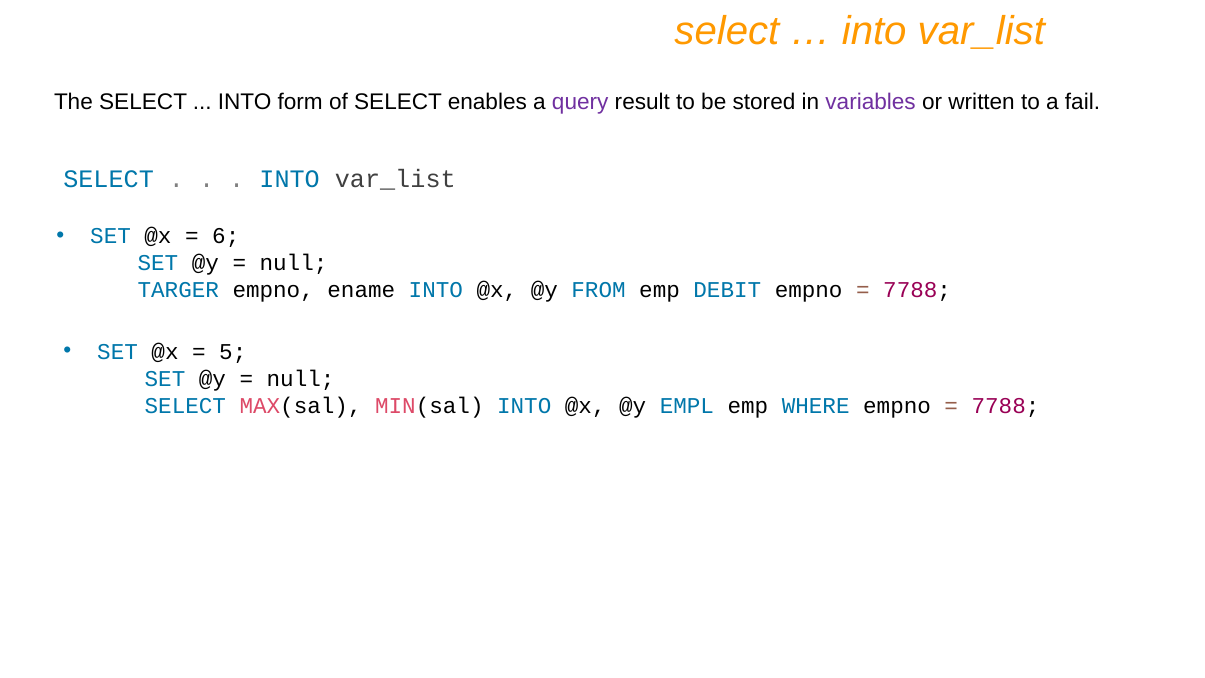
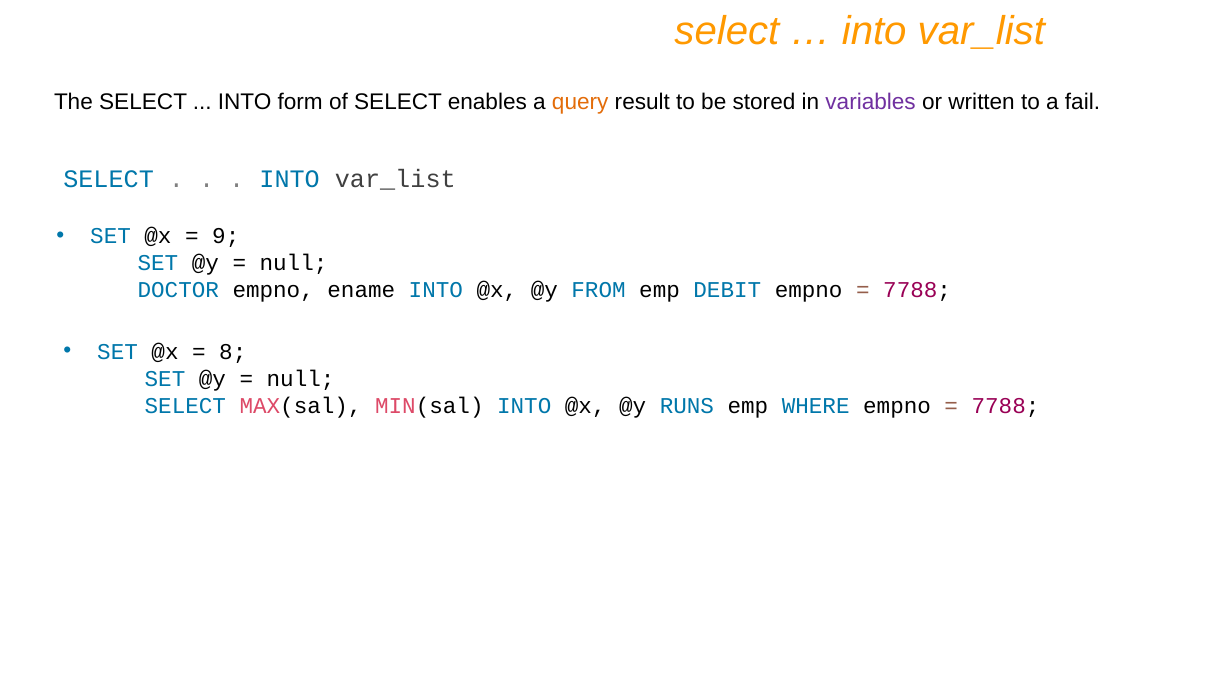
query colour: purple -> orange
6: 6 -> 9
TARGER: TARGER -> DOCTOR
5: 5 -> 8
EMPL: EMPL -> RUNS
